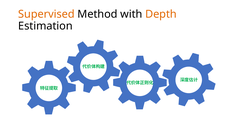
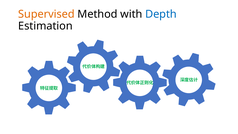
Depth colour: orange -> blue
